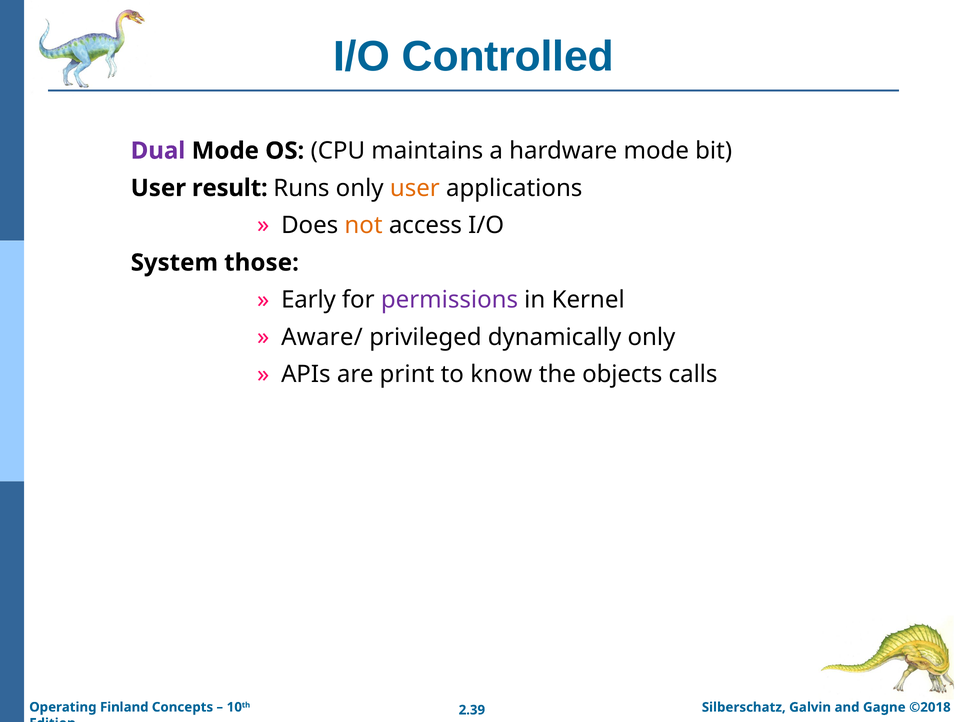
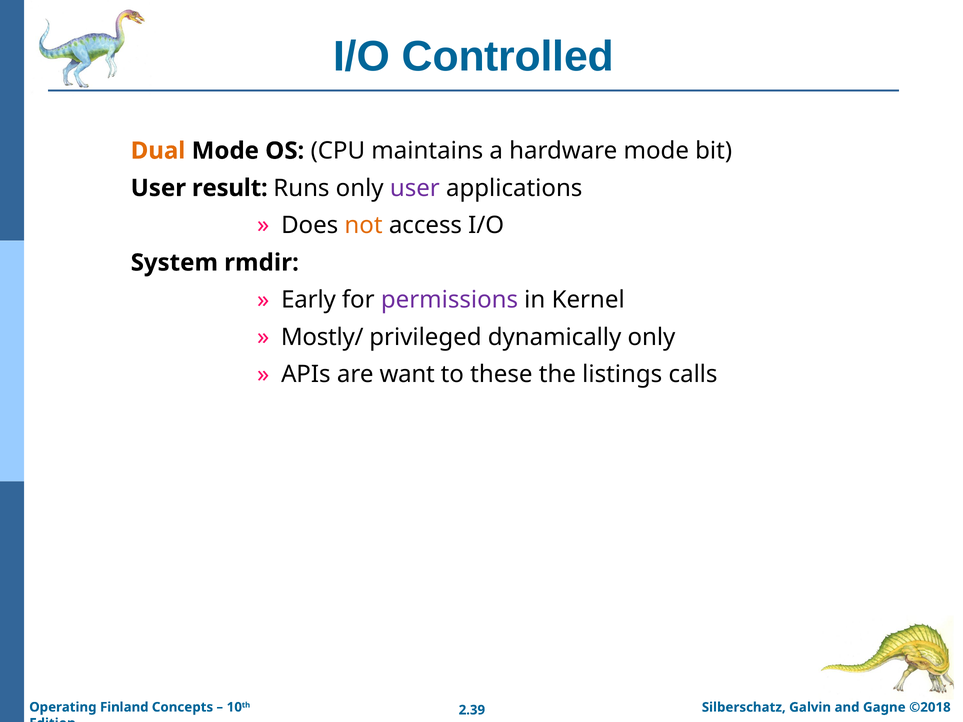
Dual colour: purple -> orange
user at (415, 188) colour: orange -> purple
those: those -> rmdir
Aware/: Aware/ -> Mostly/
print: print -> want
know: know -> these
objects: objects -> listings
